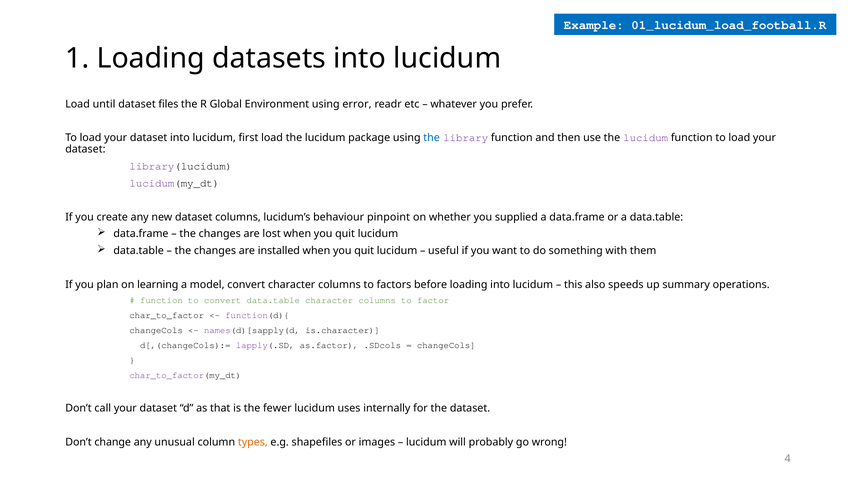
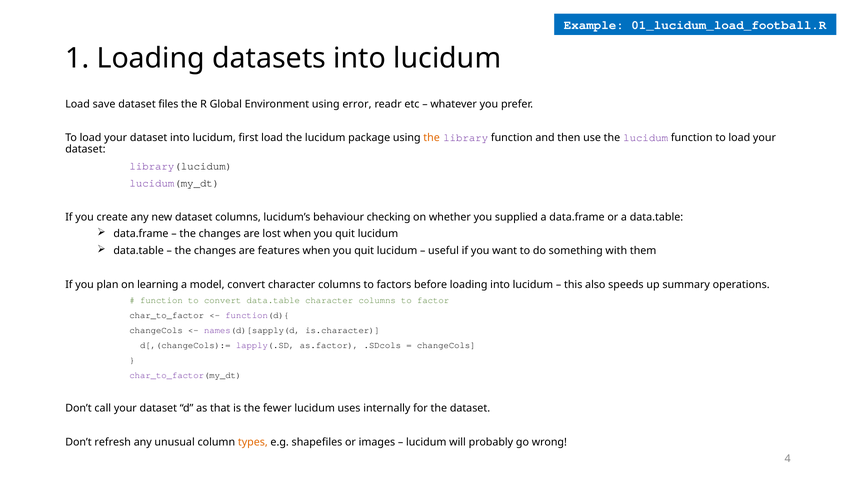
until: until -> save
the at (432, 138) colour: blue -> orange
pinpoint: pinpoint -> checking
installed: installed -> features
change: change -> refresh
